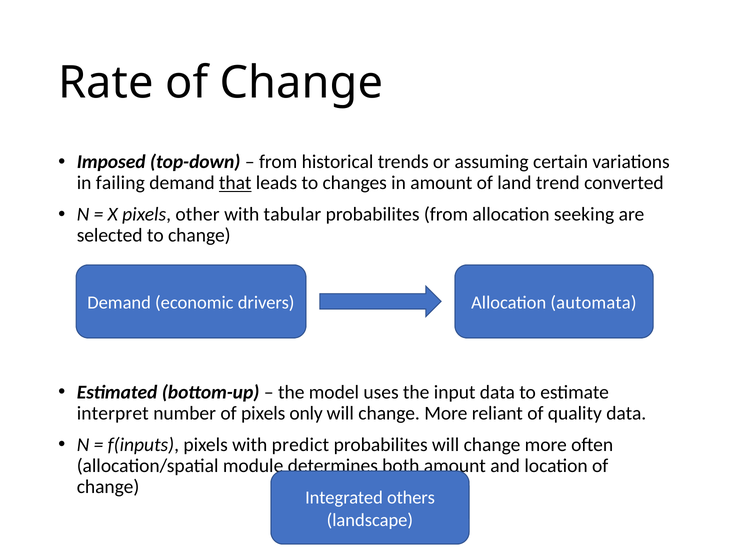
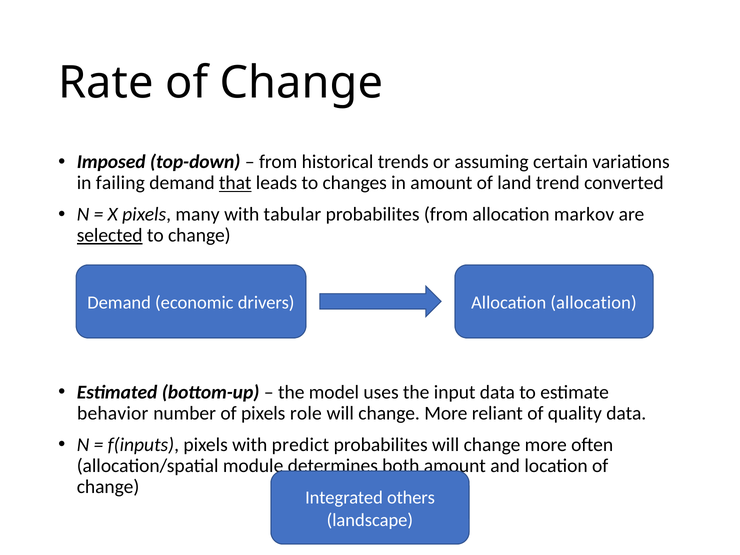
other: other -> many
seeking: seeking -> markov
selected underline: none -> present
Allocation automata: automata -> allocation
interpret: interpret -> behavior
only: only -> role
